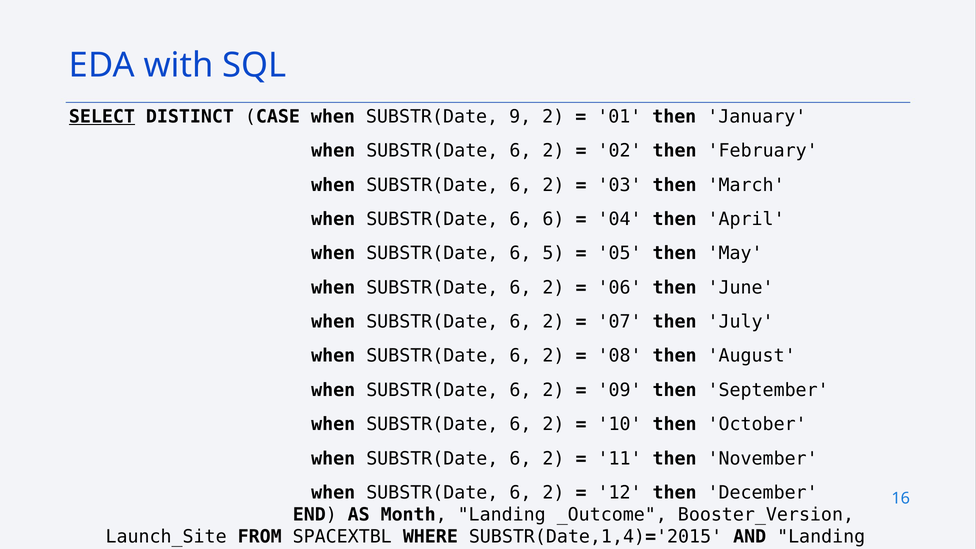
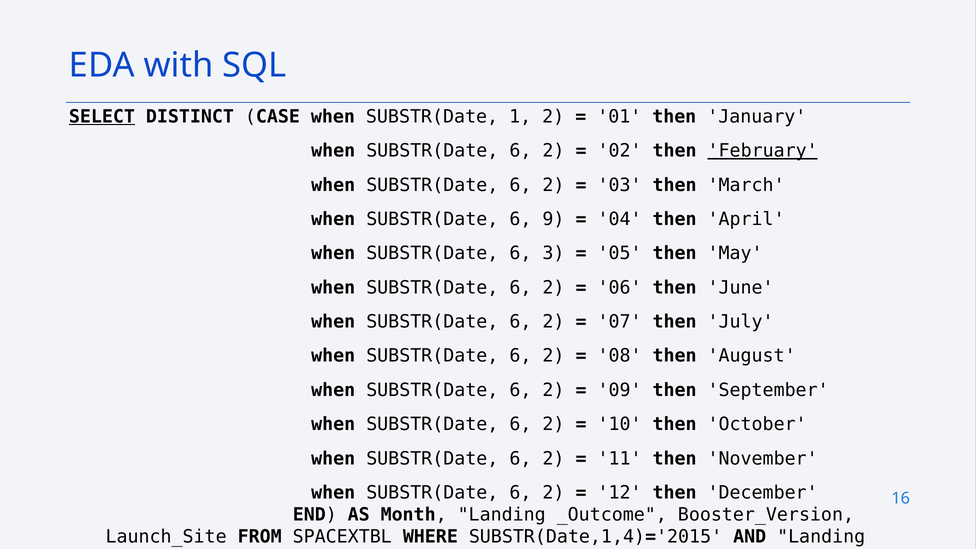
9: 9 -> 1
February underline: none -> present
6 6: 6 -> 9
5: 5 -> 3
